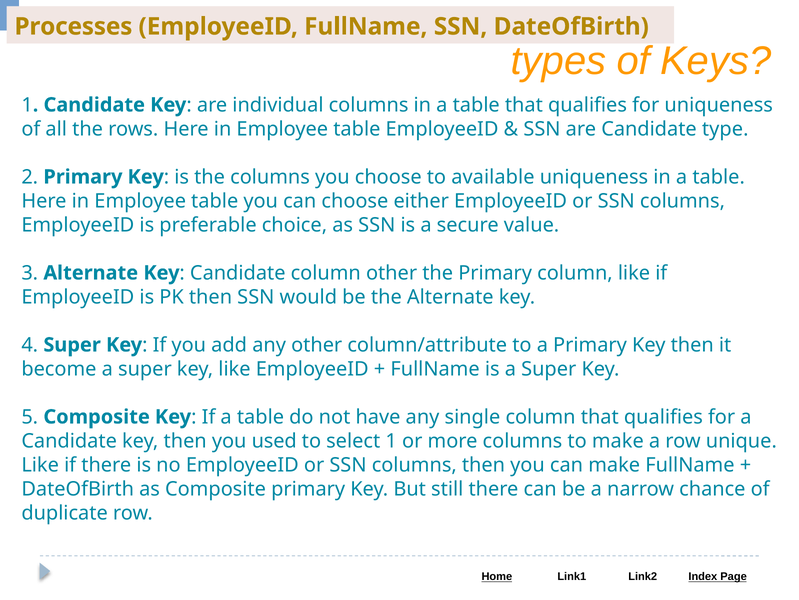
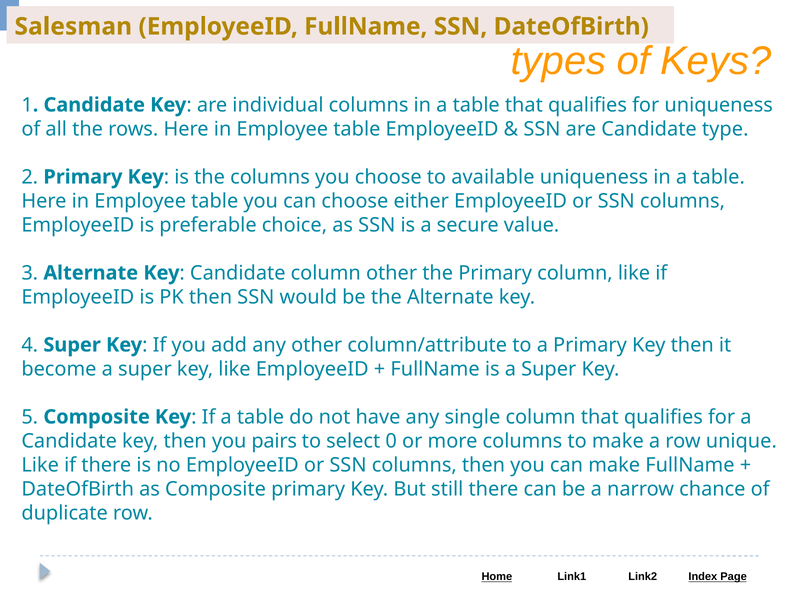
Processes: Processes -> Salesman
used: used -> pairs
select 1: 1 -> 0
